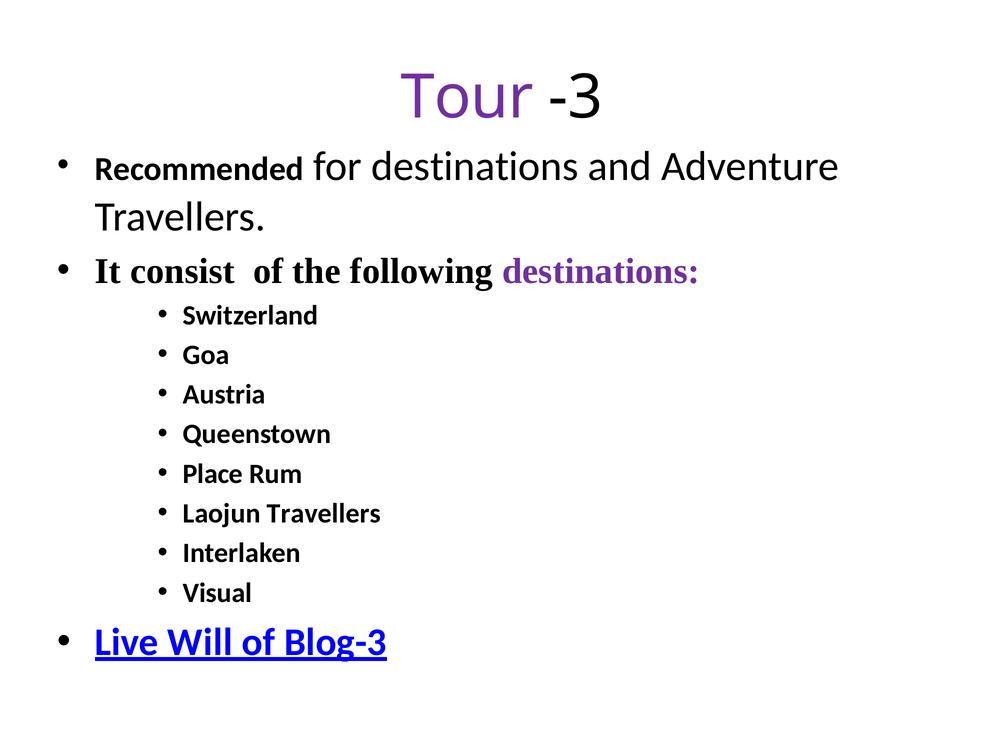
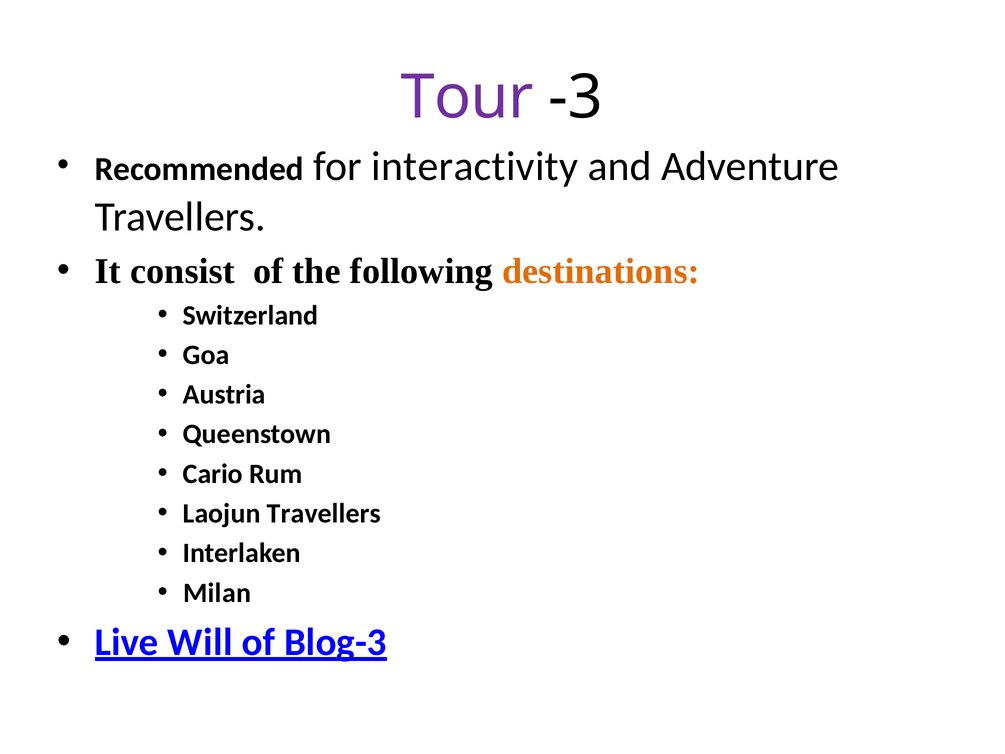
for destinations: destinations -> interactivity
destinations at (601, 271) colour: purple -> orange
Place: Place -> Cario
Visual: Visual -> Milan
